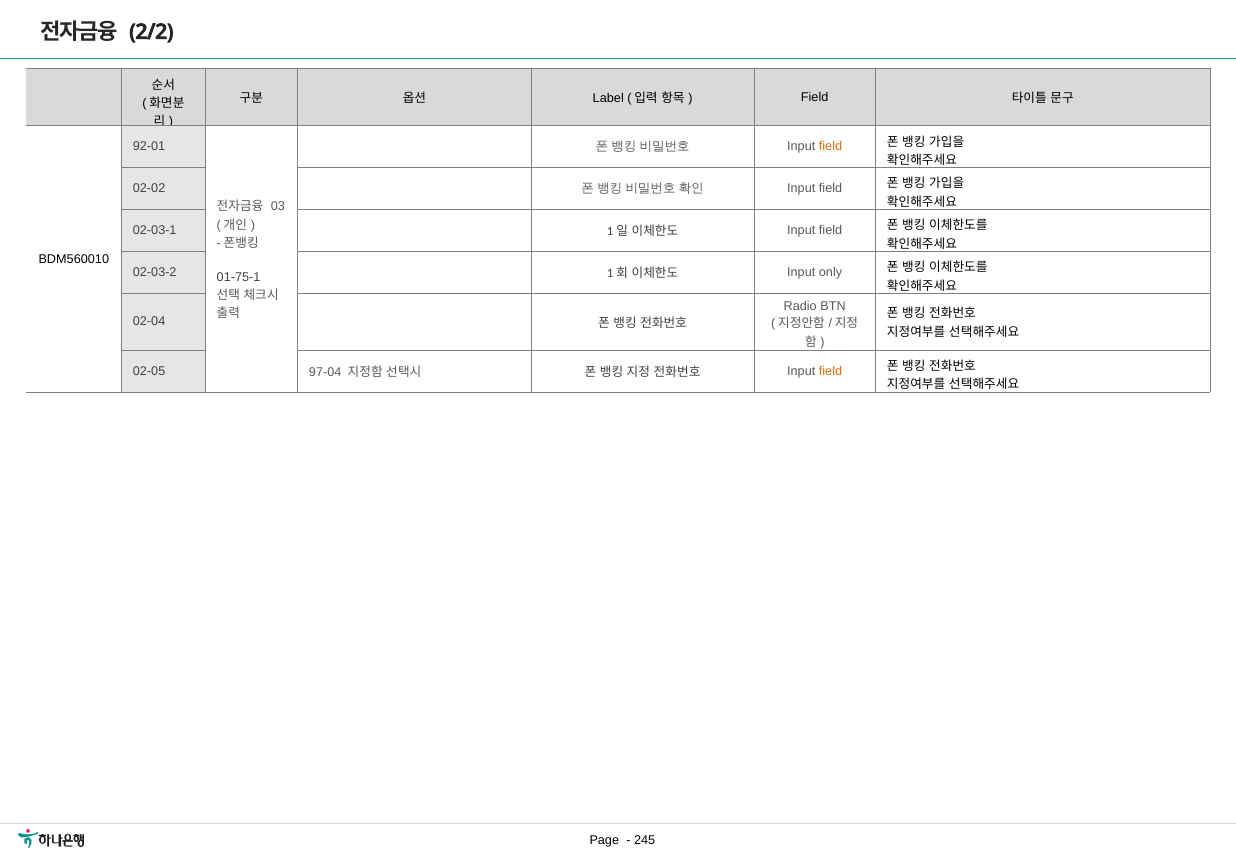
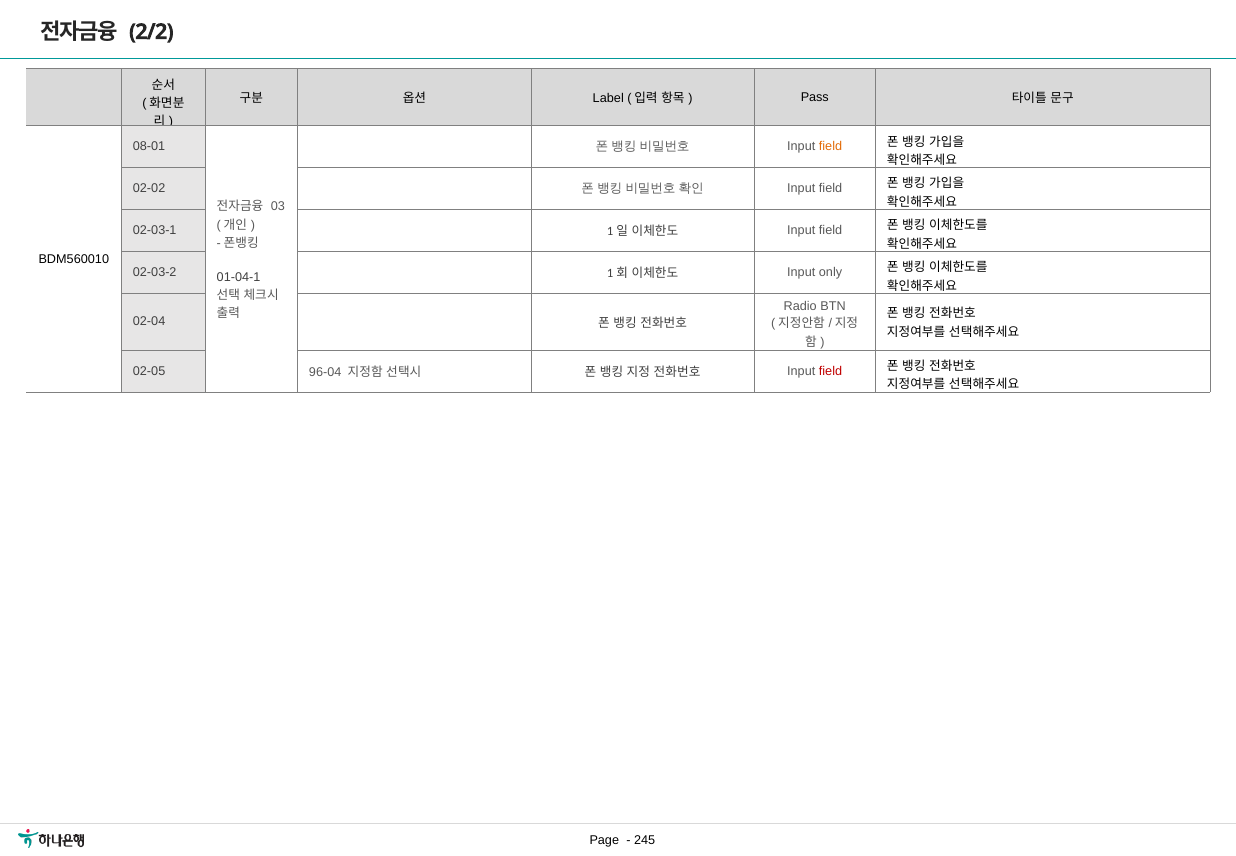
Field at (815, 97): Field -> Pass
92-01: 92-01 -> 08-01
01-75-1: 01-75-1 -> 01-04-1
97-04: 97-04 -> 96-04
field at (831, 371) colour: orange -> red
